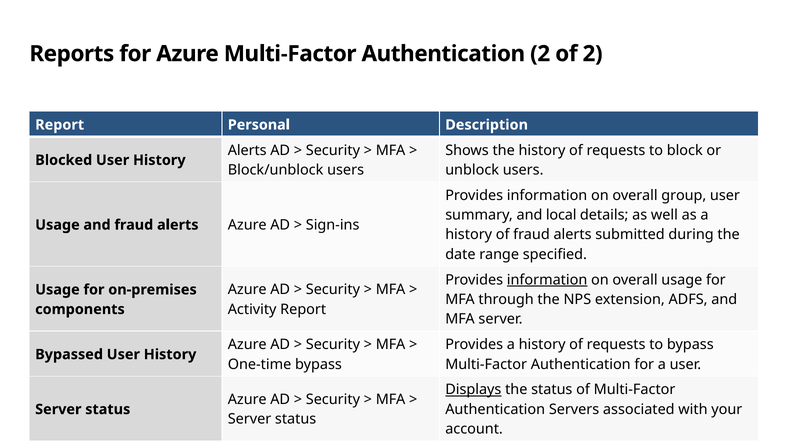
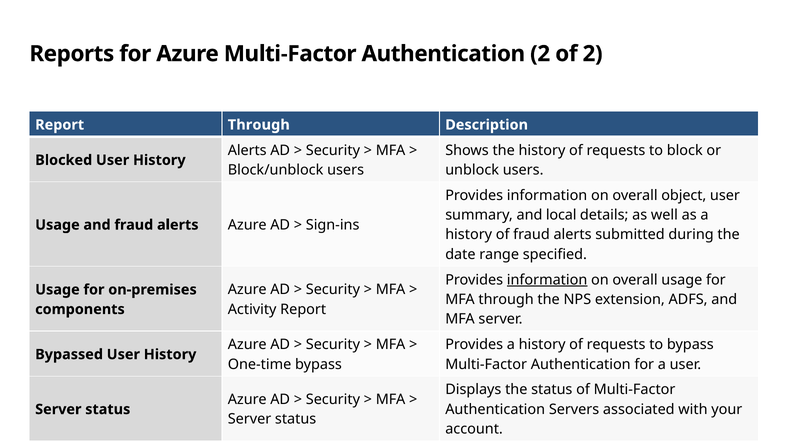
Report Personal: Personal -> Through
group: group -> object
Displays underline: present -> none
